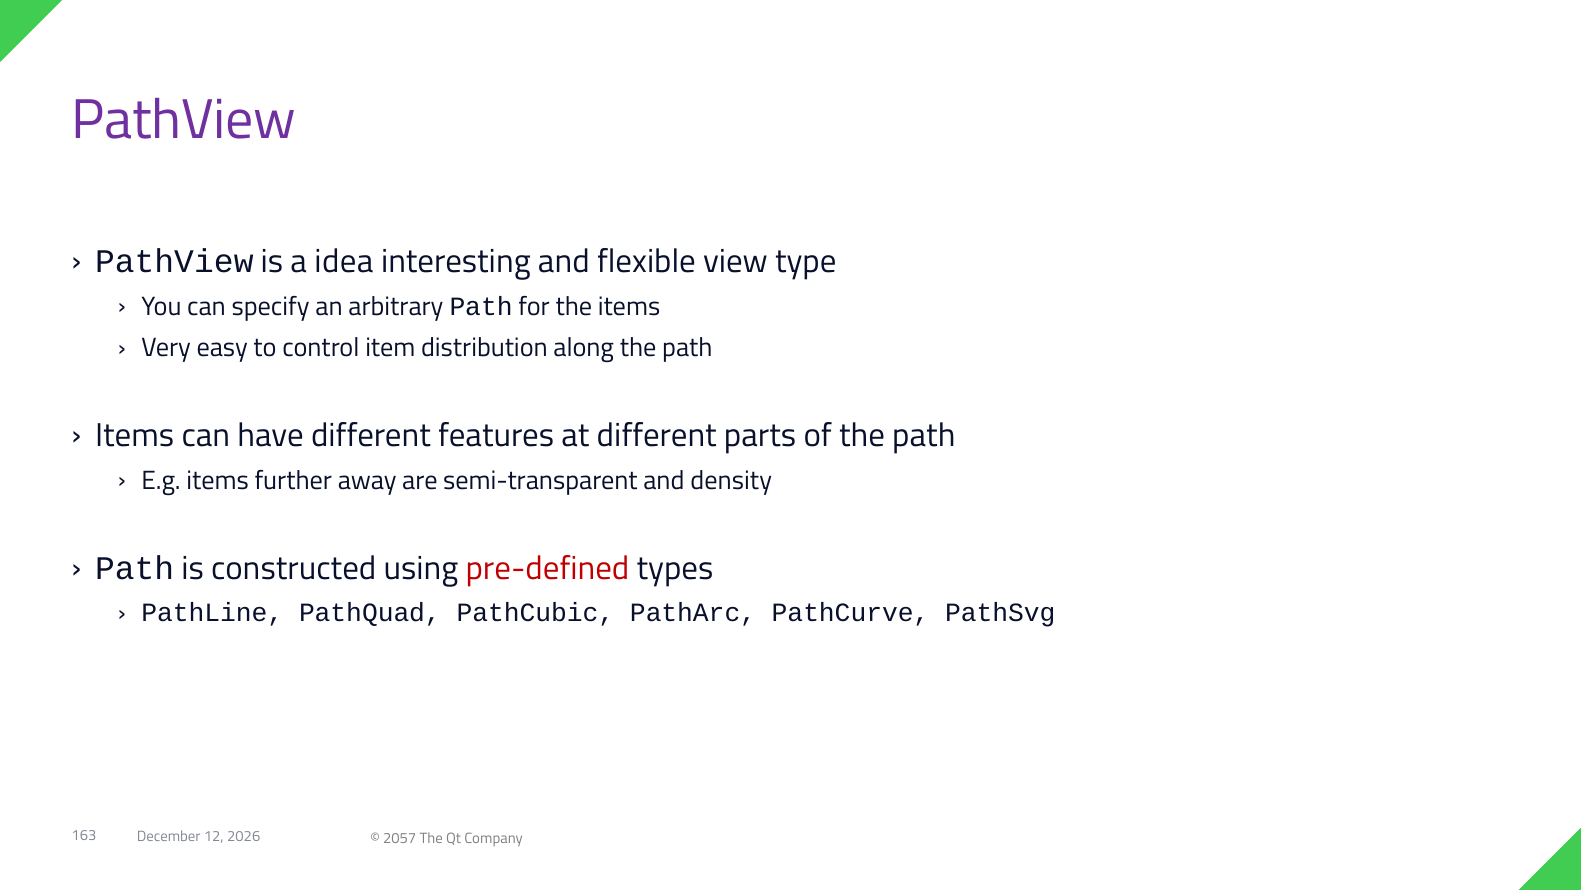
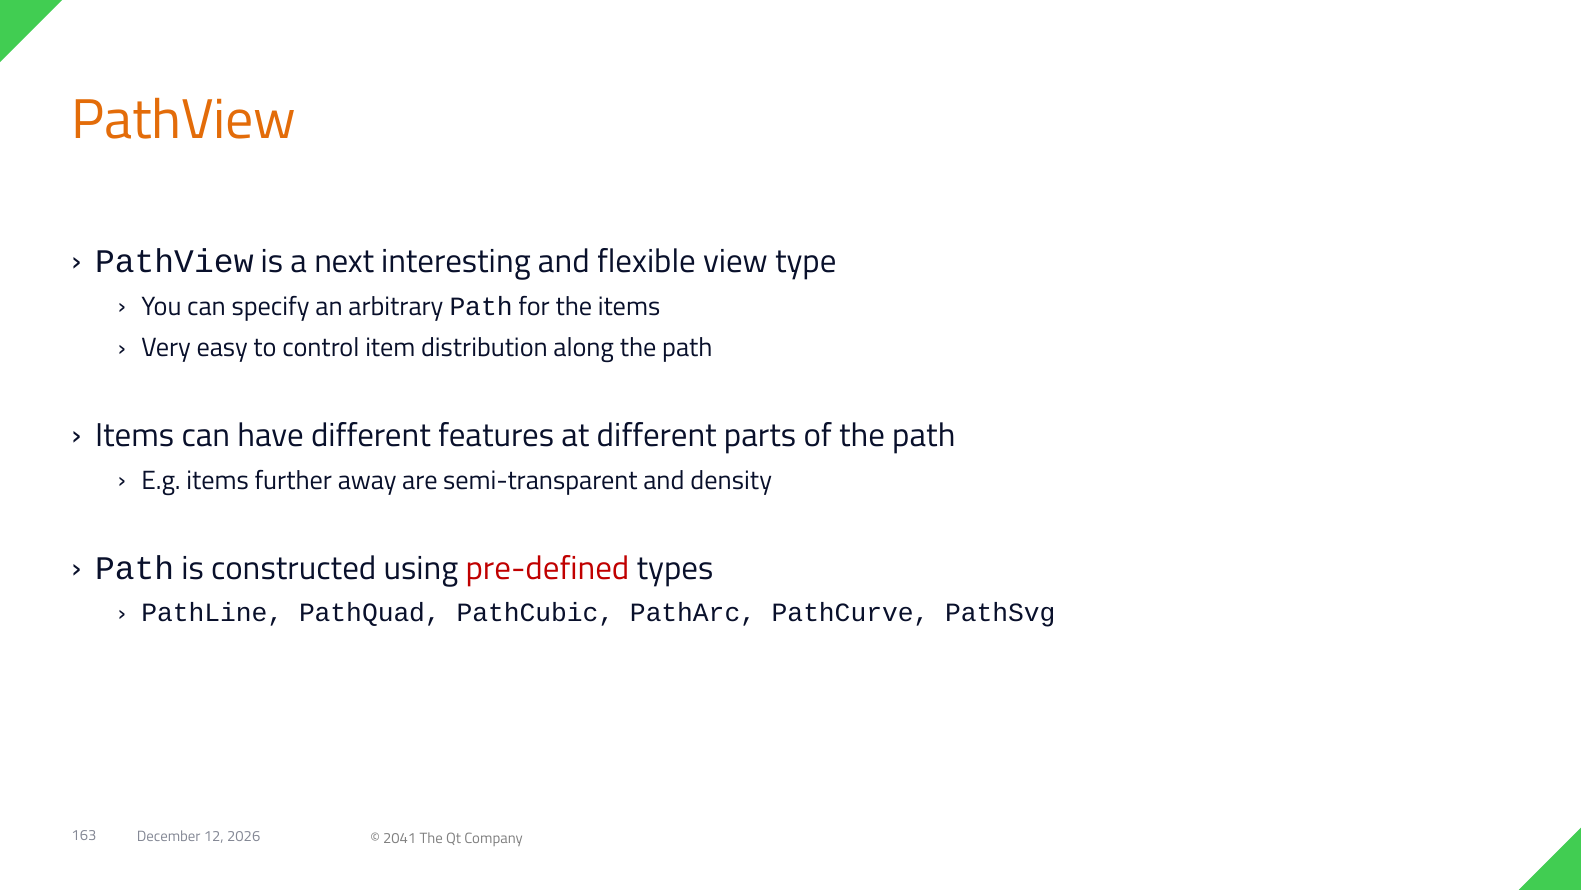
PathView at (184, 120) colour: purple -> orange
idea: idea -> next
2057: 2057 -> 2041
